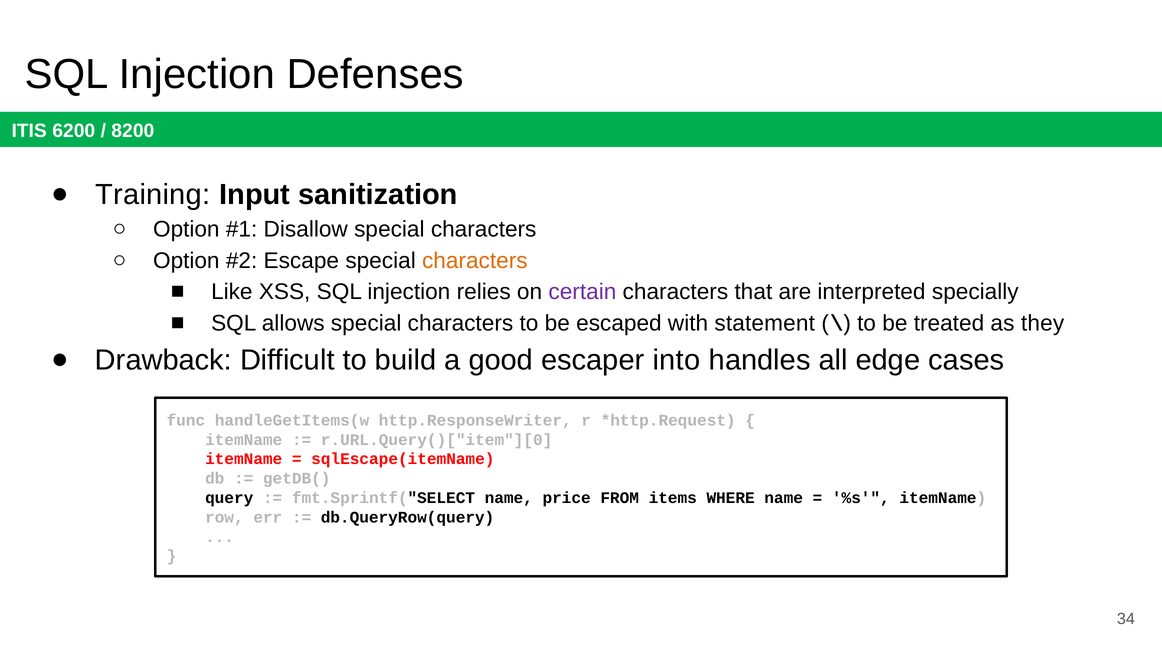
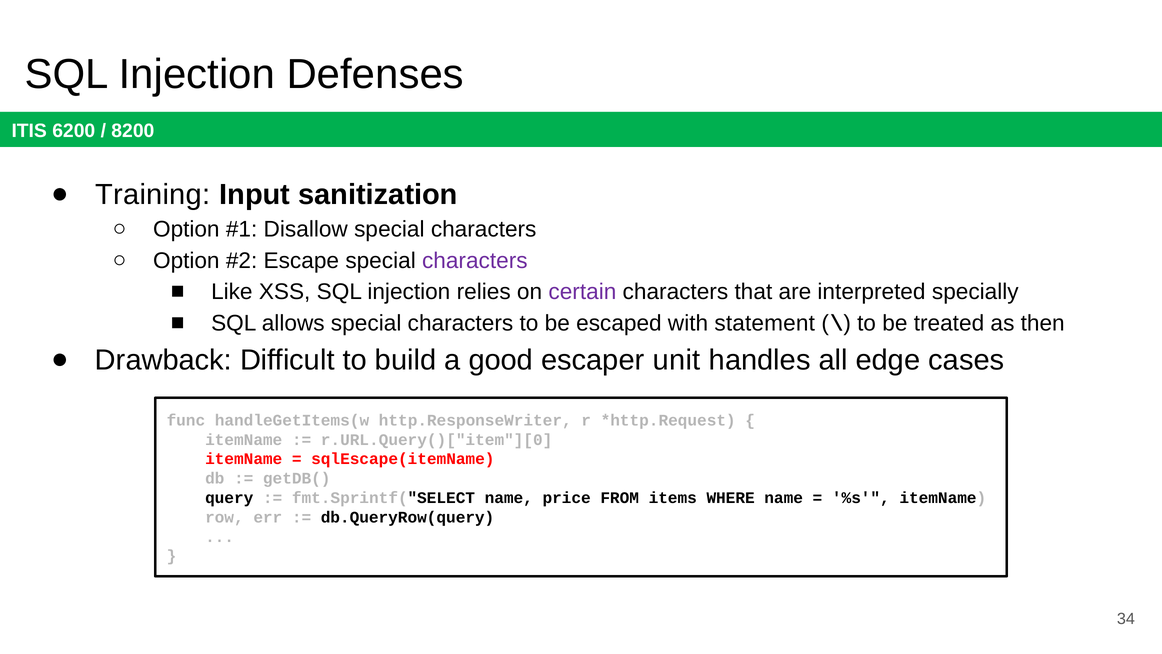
characters at (475, 261) colour: orange -> purple
they: they -> then
into: into -> unit
